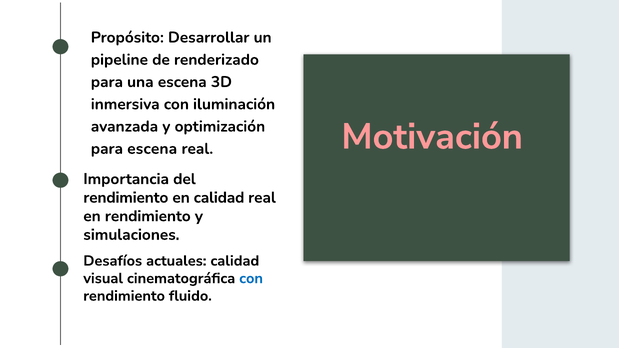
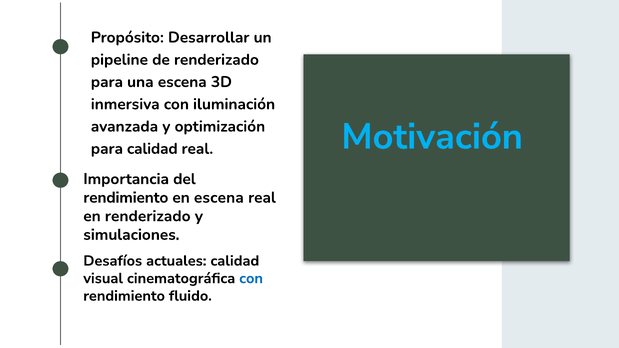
Motivación colour: pink -> light blue
para escena: escena -> calidad
en calidad: calidad -> escena
en rendimiento: rendimiento -> renderizado
